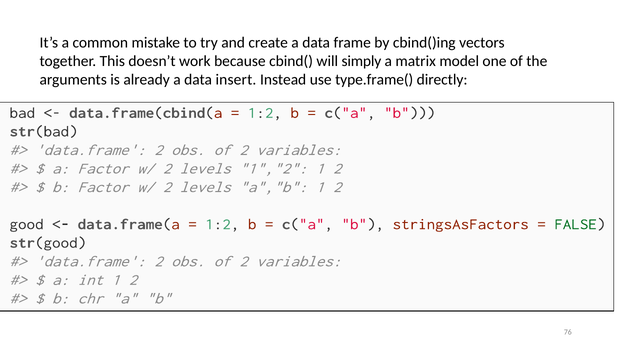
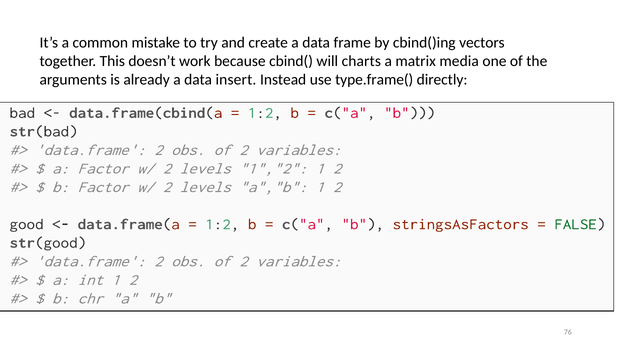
simply: simply -> charts
model: model -> media
